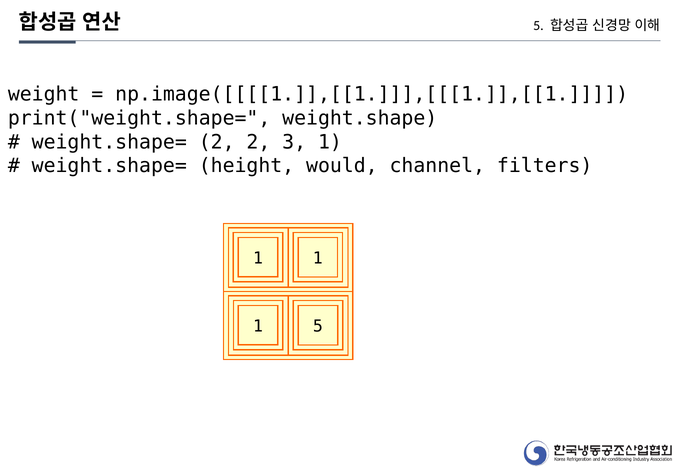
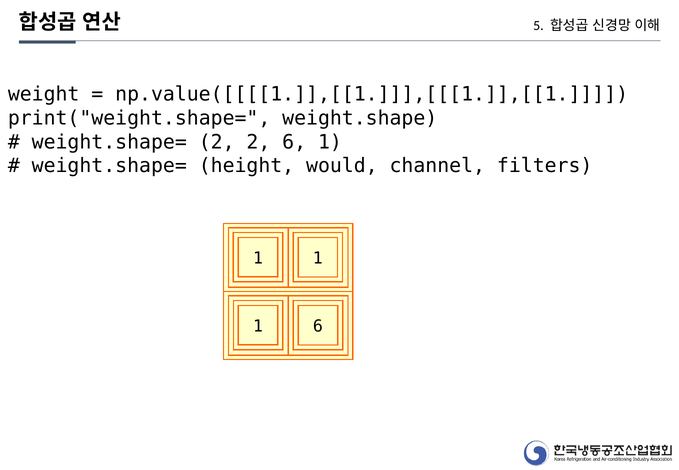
np.image([[[[1.]],[[1.]]],[[[1.]],[[1: np.image([[[[1.]],[[1.]]],[[[1.]],[[1 -> np.value([[[[1.]],[[1.]]],[[[1.]],[[1
2 3: 3 -> 6
1 5: 5 -> 6
